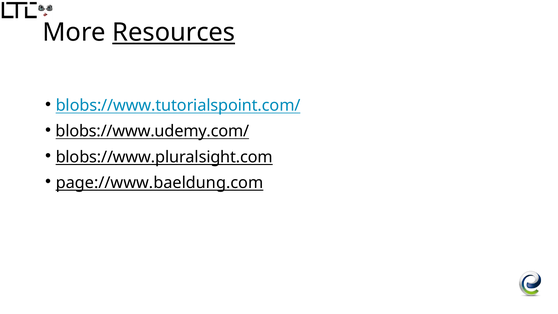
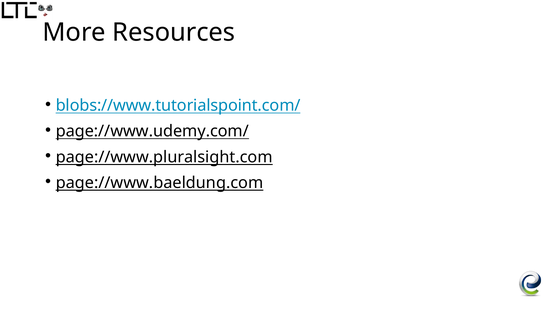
Resources underline: present -> none
blobs://www.udemy.com/: blobs://www.udemy.com/ -> page://www.udemy.com/
blobs://www.pluralsight.com: blobs://www.pluralsight.com -> page://www.pluralsight.com
